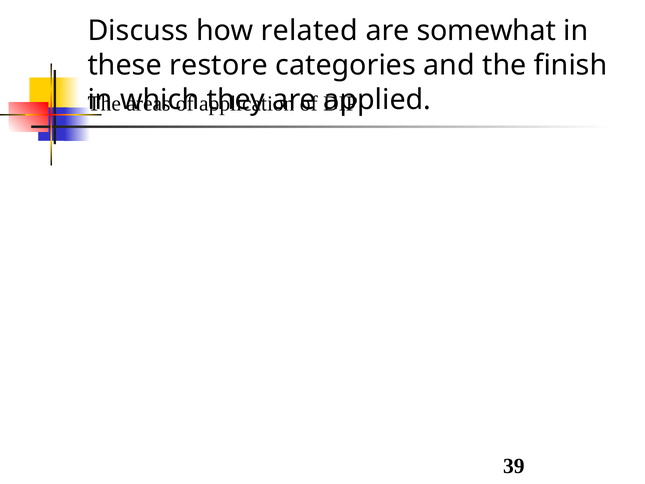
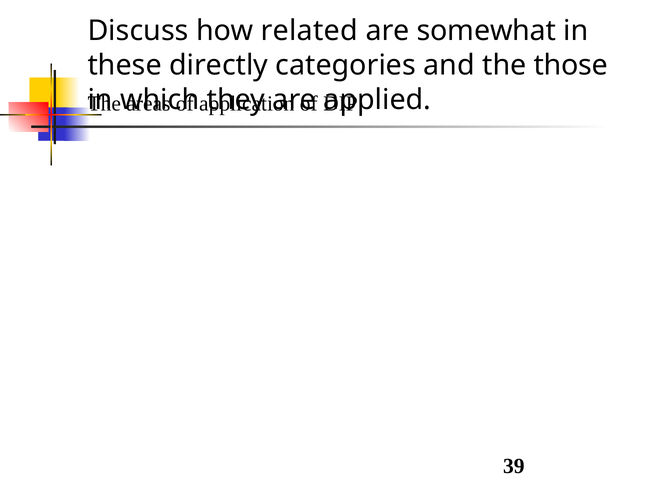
restore: restore -> directly
finish: finish -> those
